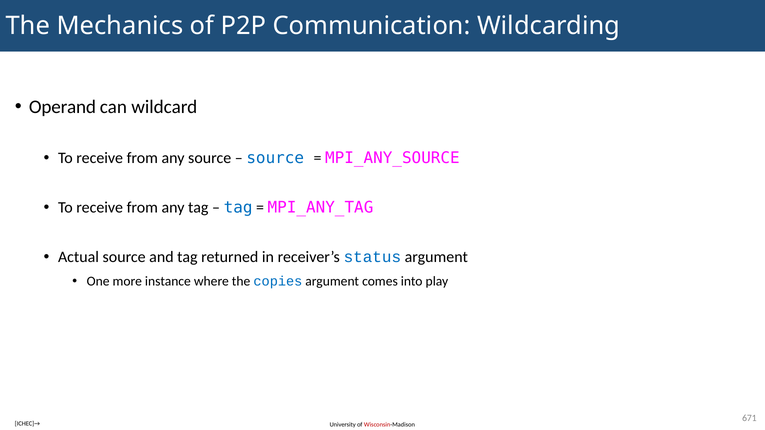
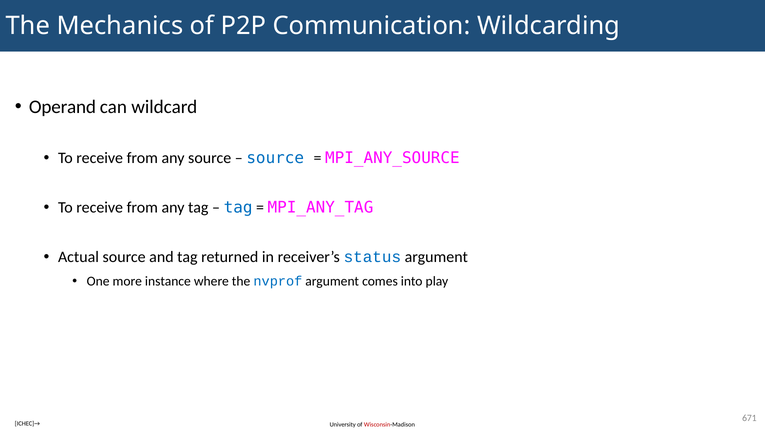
copies: copies -> nvprof
